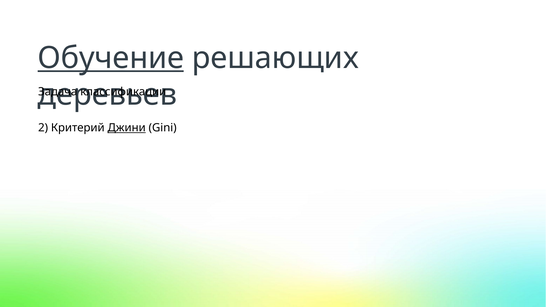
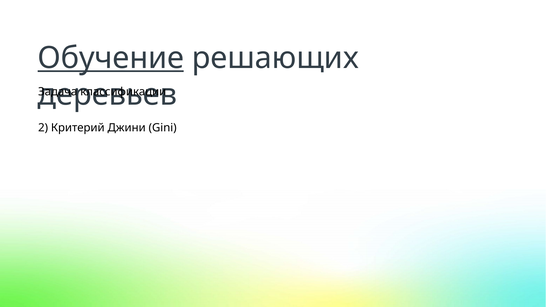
Джини underline: present -> none
